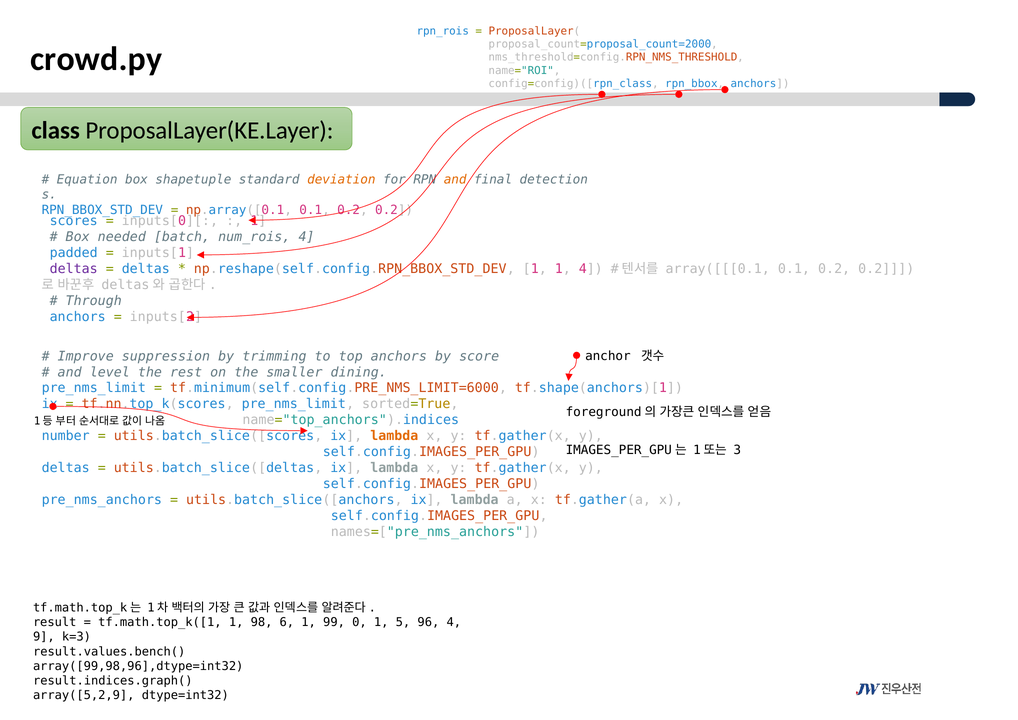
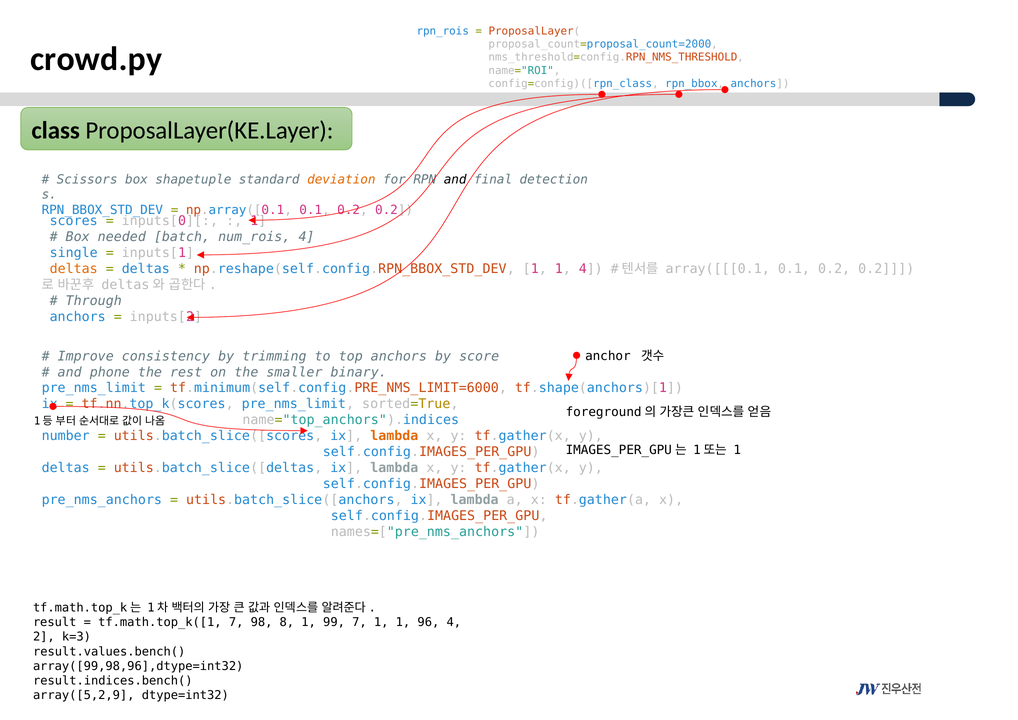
Equation: Equation -> Scissors
and at (455, 179) colour: orange -> black
padded: padded -> single
deltas at (74, 269) colour: purple -> orange
suppression: suppression -> consistency
level: level -> phone
dining: dining -> binary
3 at (737, 450): 3 -> 1
tf.math.top_k([1 1: 1 -> 7
6: 6 -> 8
99 0: 0 -> 7
5 at (403, 622): 5 -> 1
9: 9 -> 2
result.indices.graph(: result.indices.graph( -> result.indices.bench(
